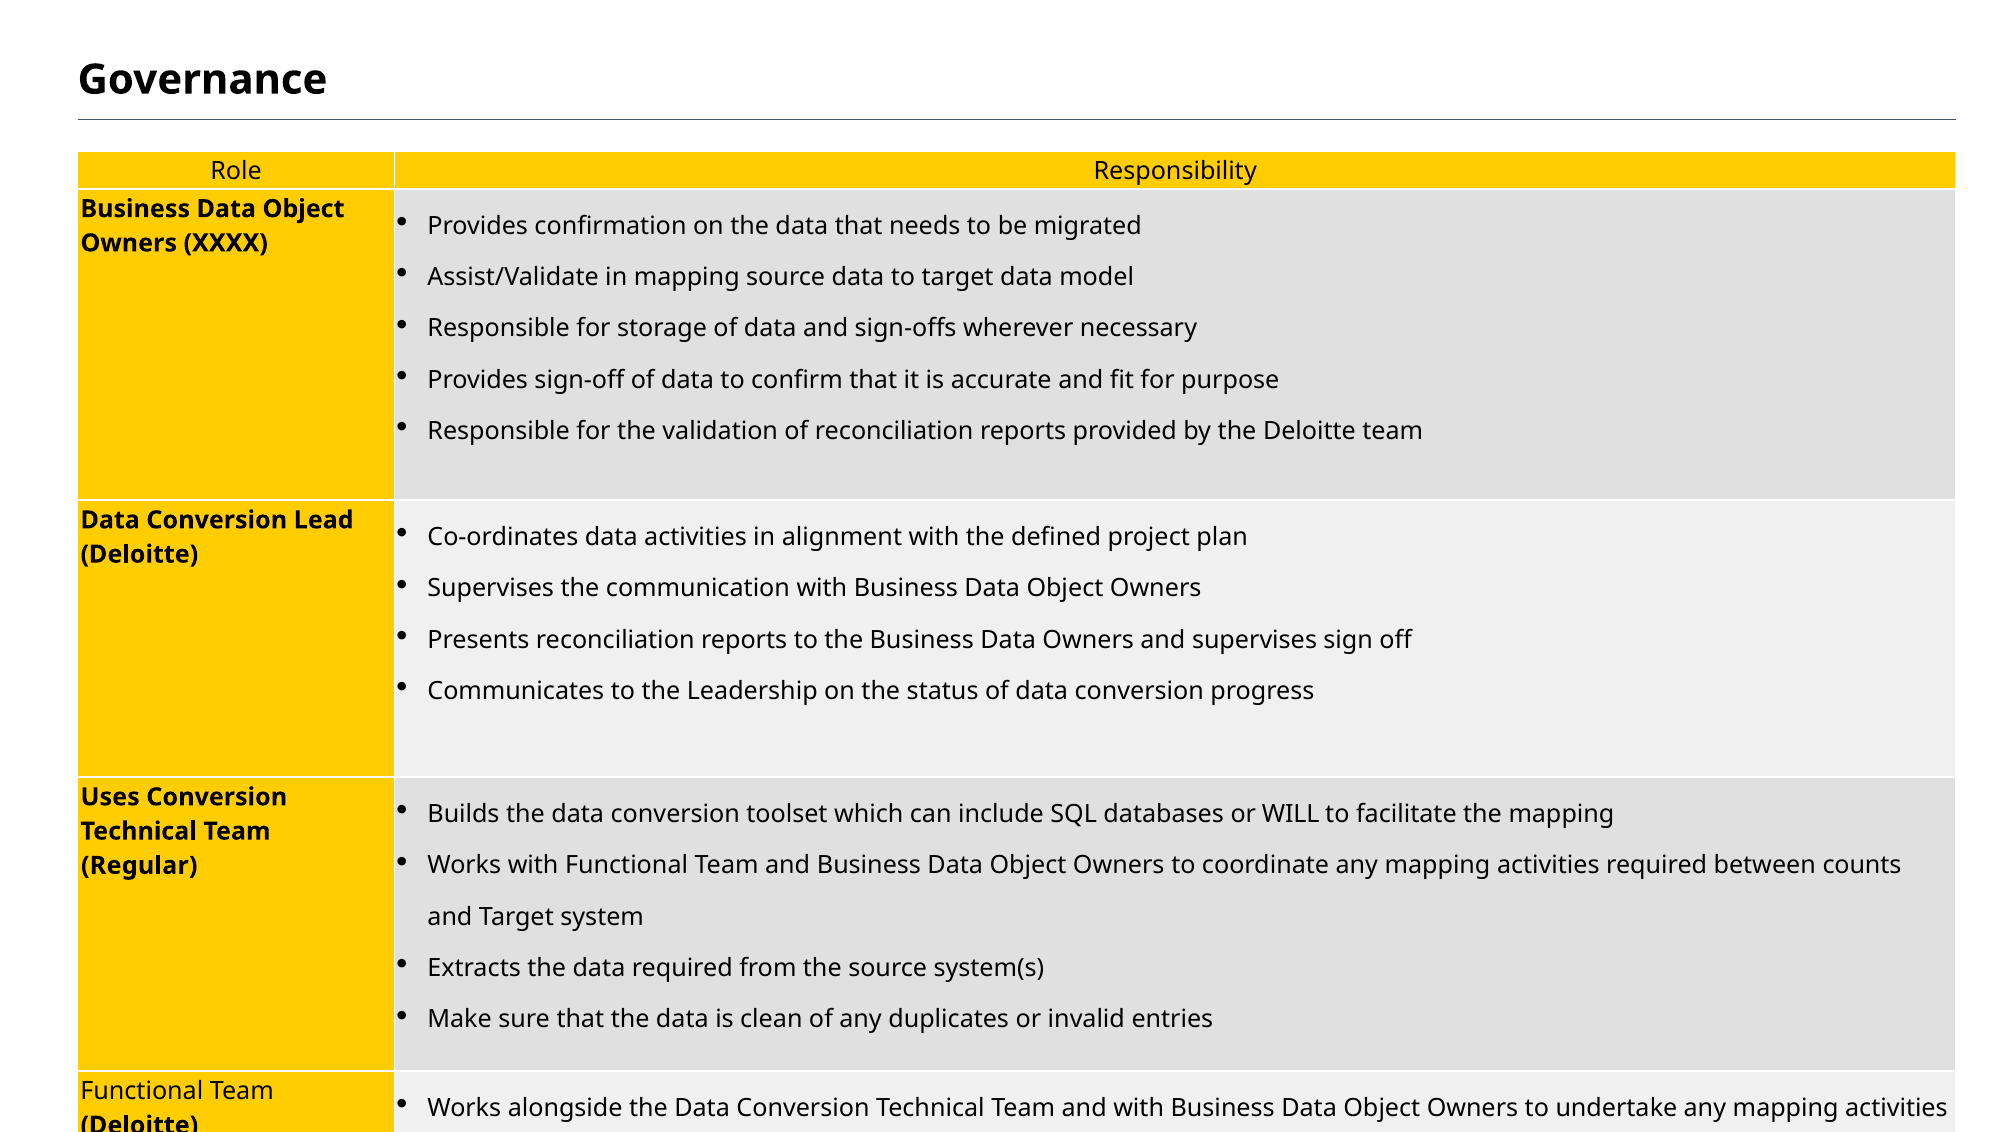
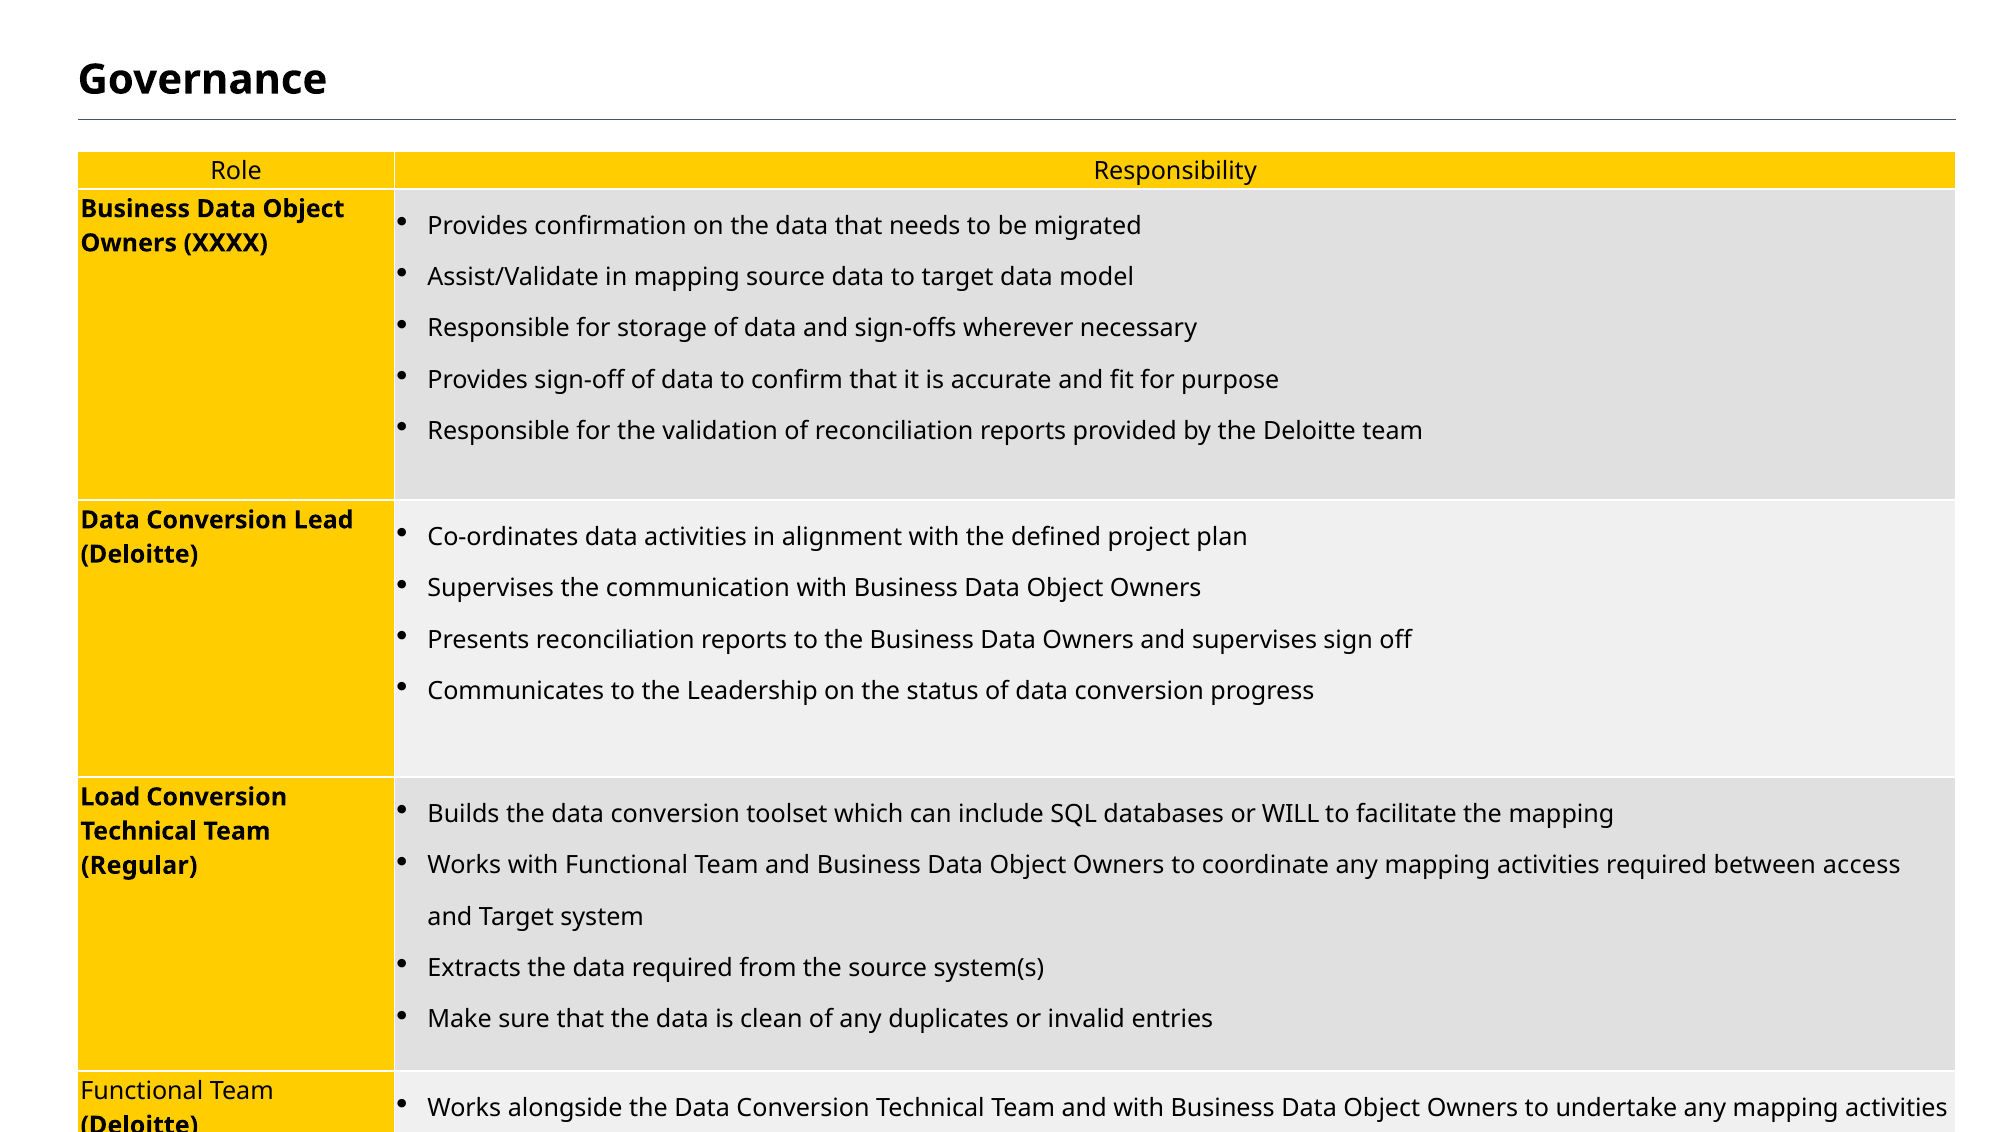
Uses: Uses -> Load
counts: counts -> access
